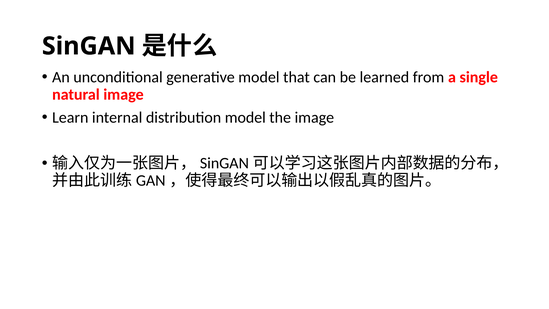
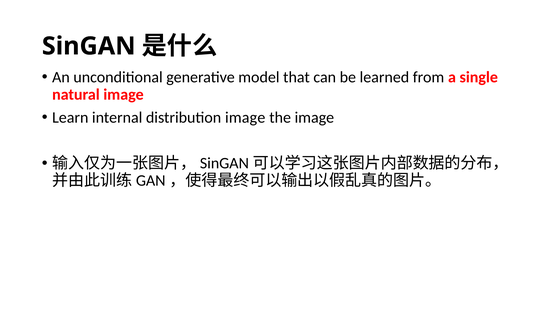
distribution model: model -> image
